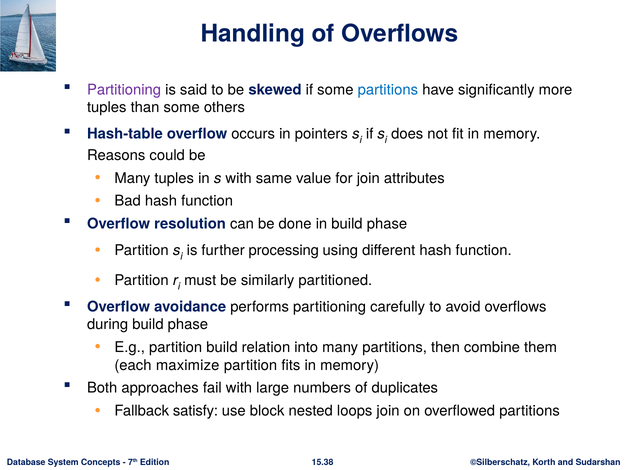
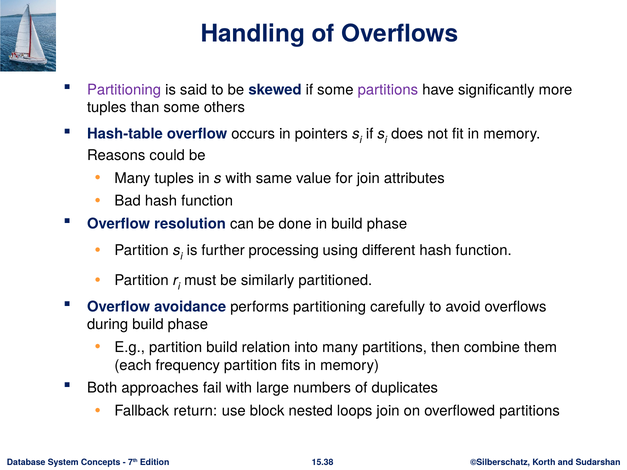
partitions at (388, 90) colour: blue -> purple
maximize: maximize -> frequency
satisfy: satisfy -> return
